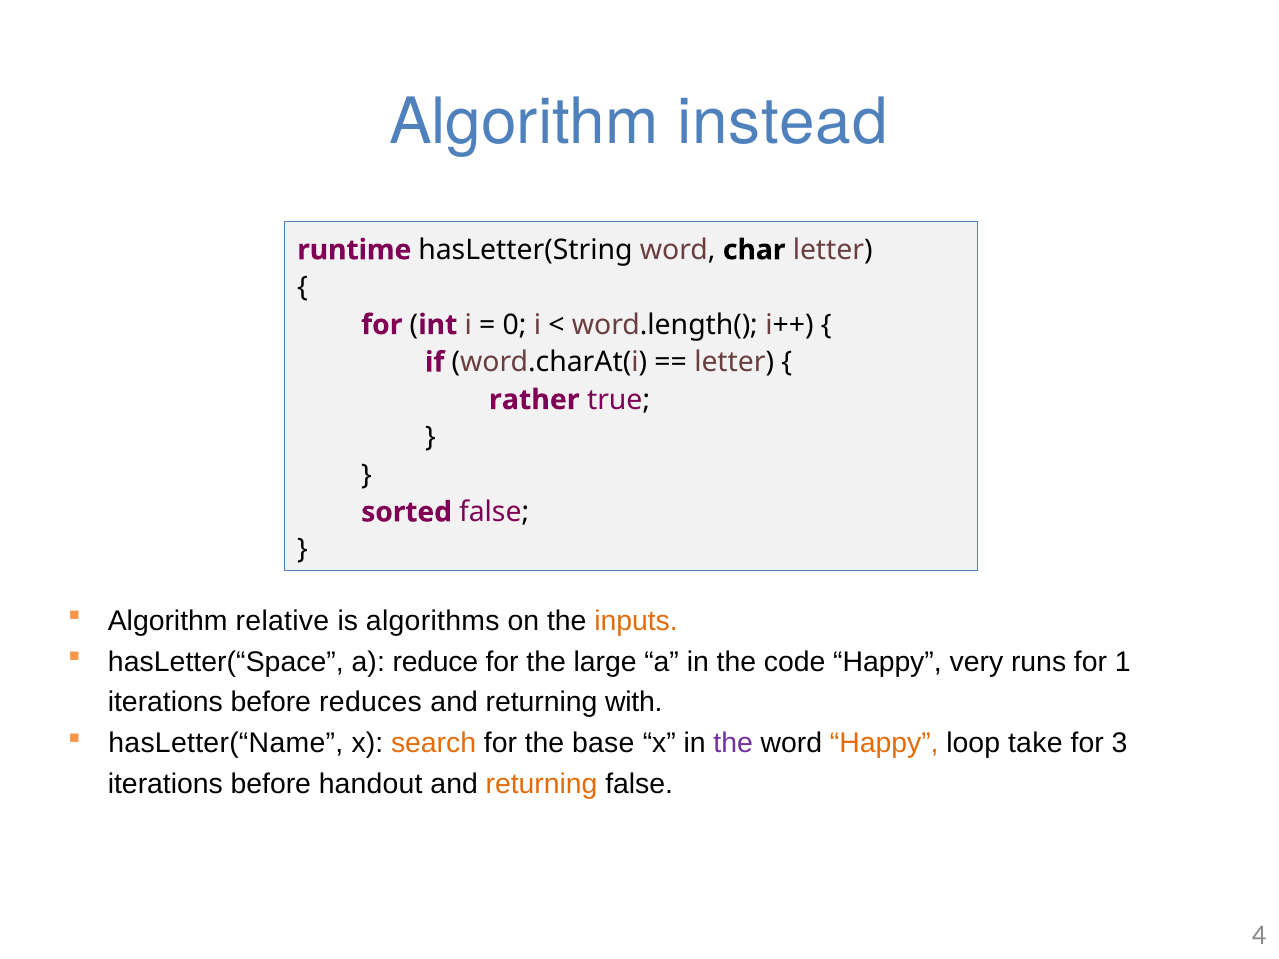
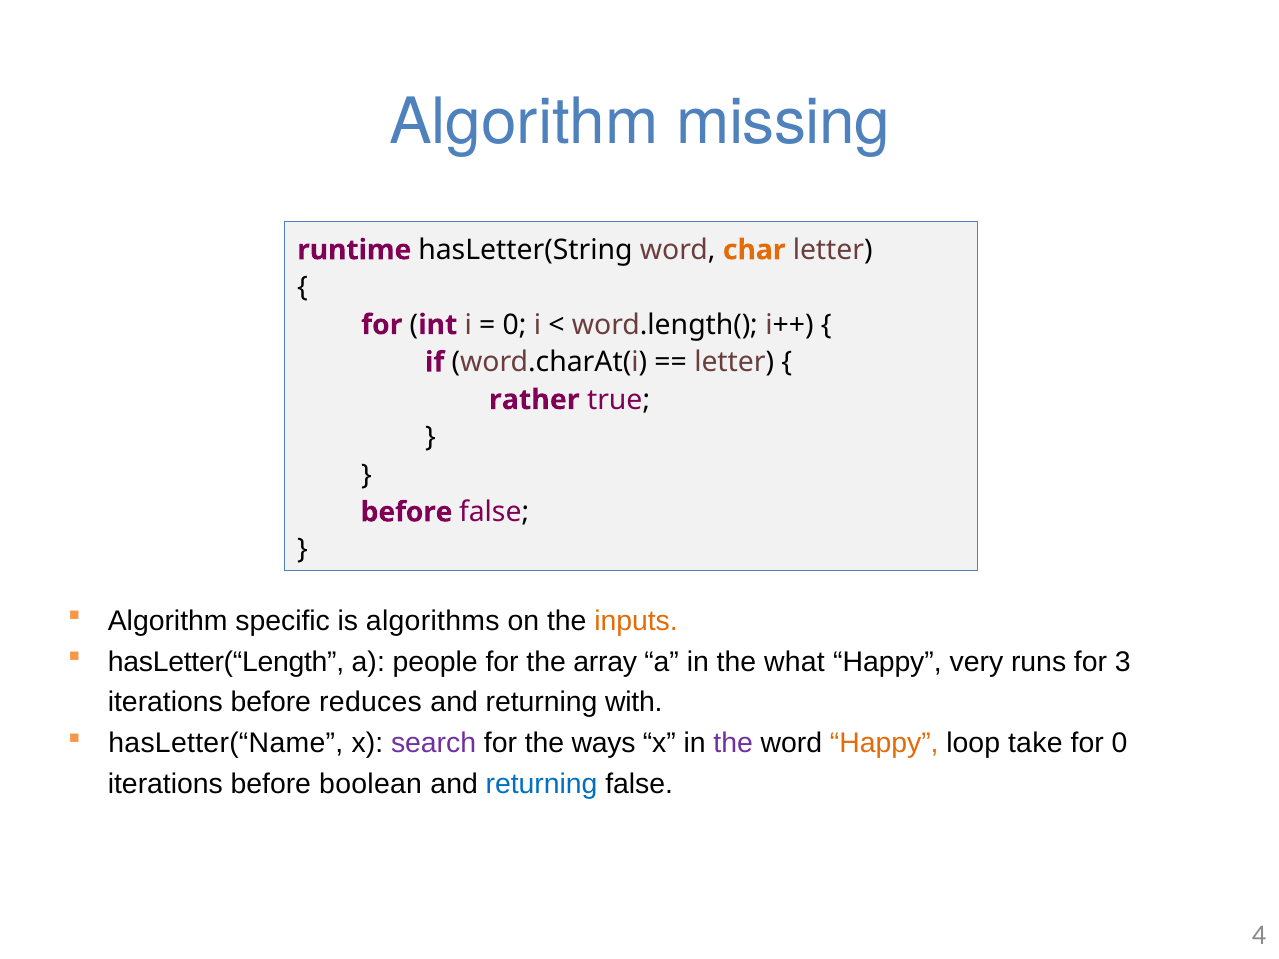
instead: instead -> missing
char colour: black -> orange
sorted at (407, 512): sorted -> before
relative: relative -> specific
hasLetter(“Space: hasLetter(“Space -> hasLetter(“Length
reduce: reduce -> people
large: large -> array
code: code -> what
1: 1 -> 3
search colour: orange -> purple
base: base -> ways
for 3: 3 -> 0
handout: handout -> boolean
returning at (542, 785) colour: orange -> blue
